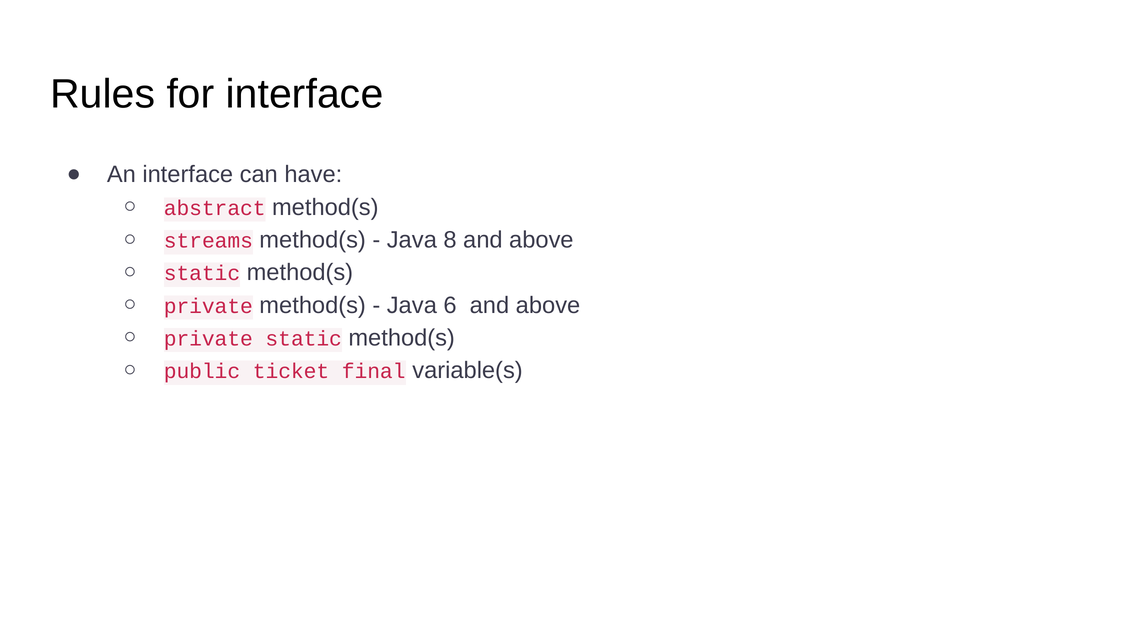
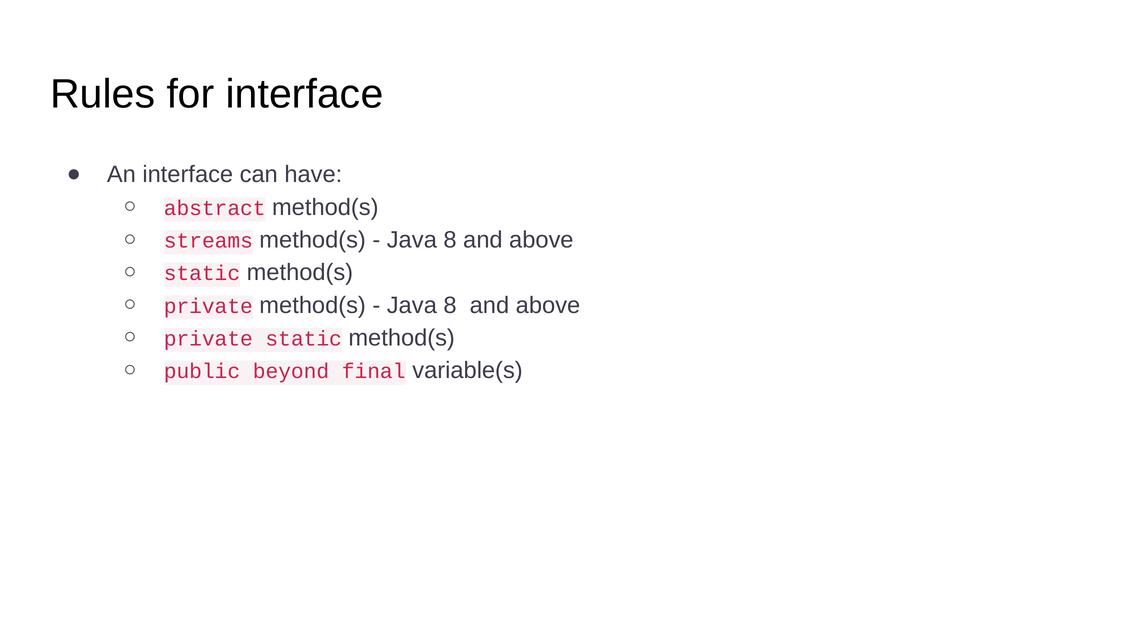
6 at (450, 305): 6 -> 8
ticket: ticket -> beyond
